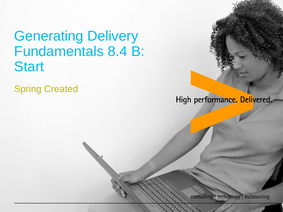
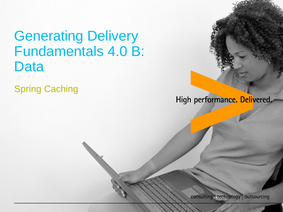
8.4: 8.4 -> 4.0
Start: Start -> Data
Created: Created -> Caching
